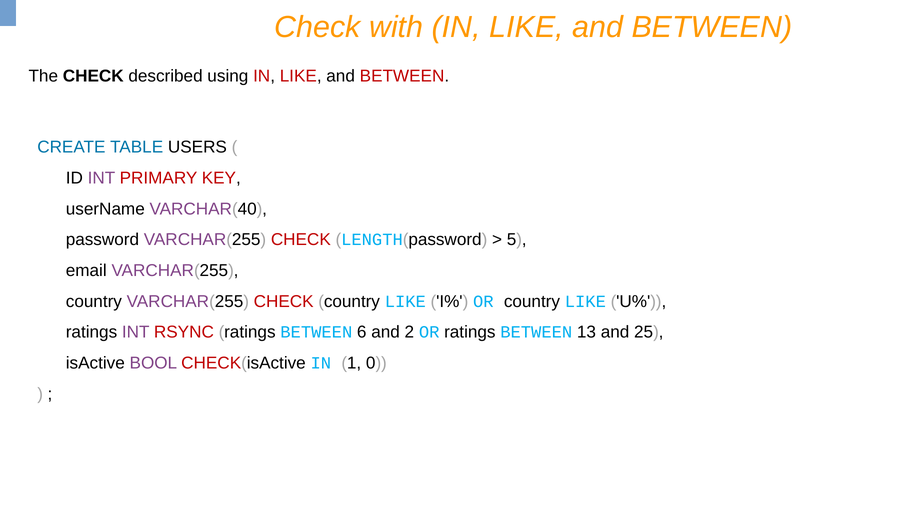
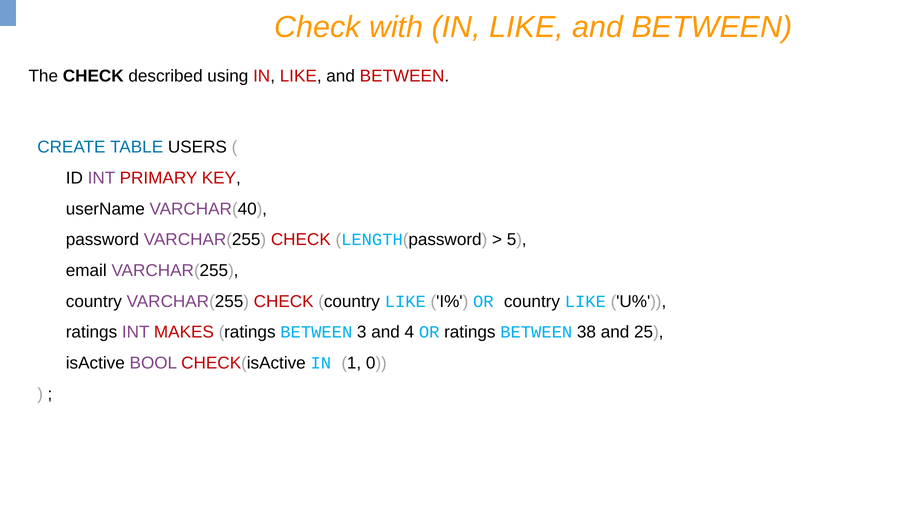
RSYNC: RSYNC -> MAKES
6: 6 -> 3
2: 2 -> 4
13: 13 -> 38
